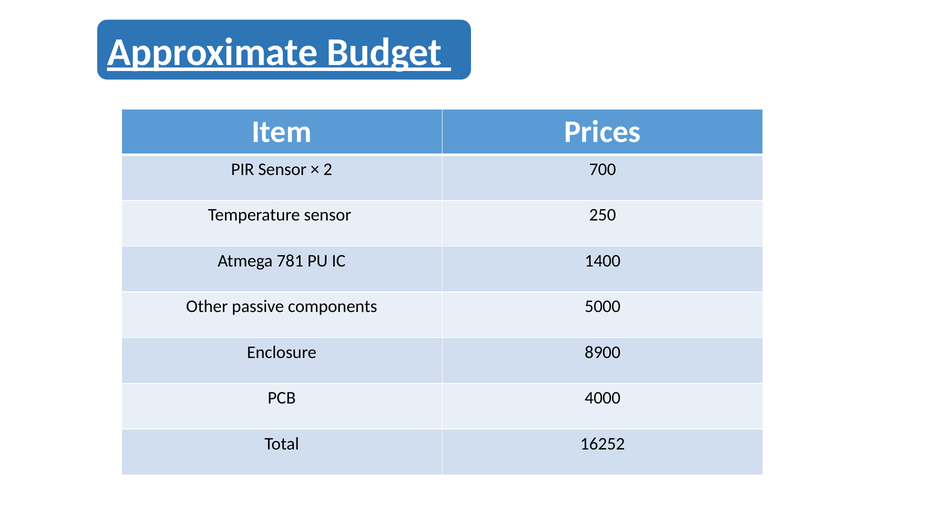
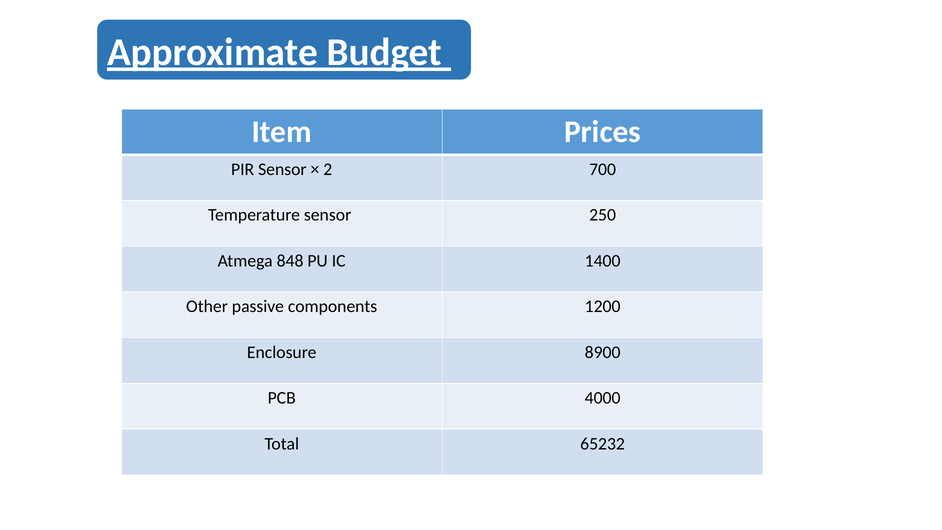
781: 781 -> 848
5000: 5000 -> 1200
16252: 16252 -> 65232
